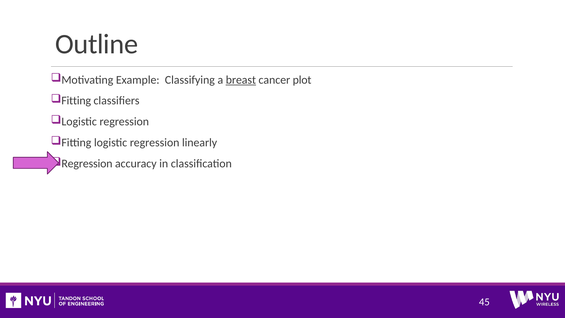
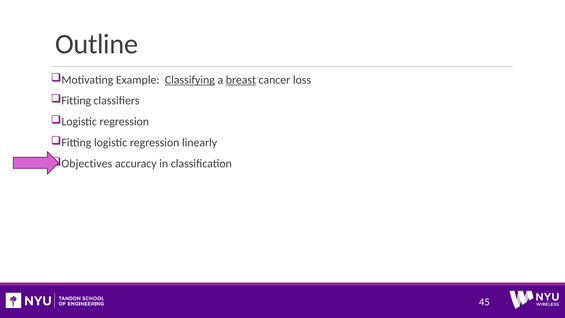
Classifying underline: none -> present
plot: plot -> loss
Regression at (87, 164): Regression -> Objectives
